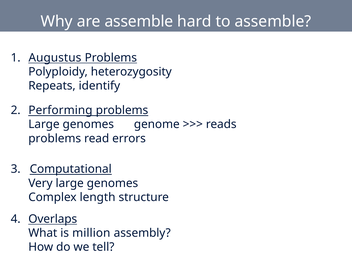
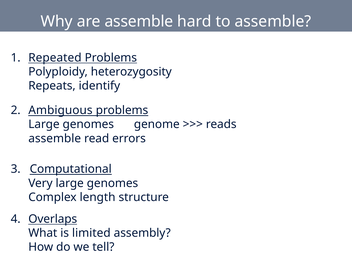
Augustus: Augustus -> Repeated
Performing: Performing -> Ambiguous
problems at (55, 138): problems -> assemble
million: million -> limited
